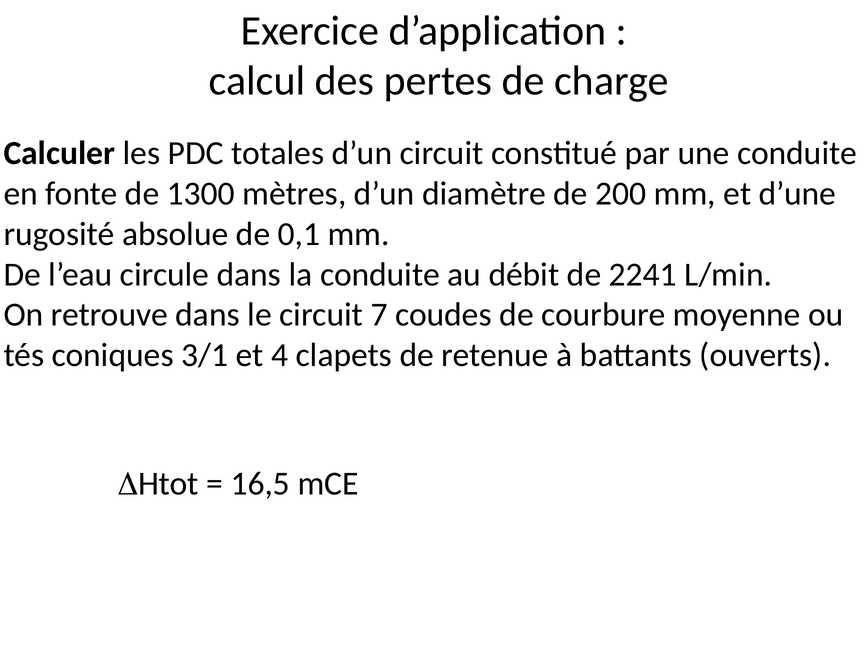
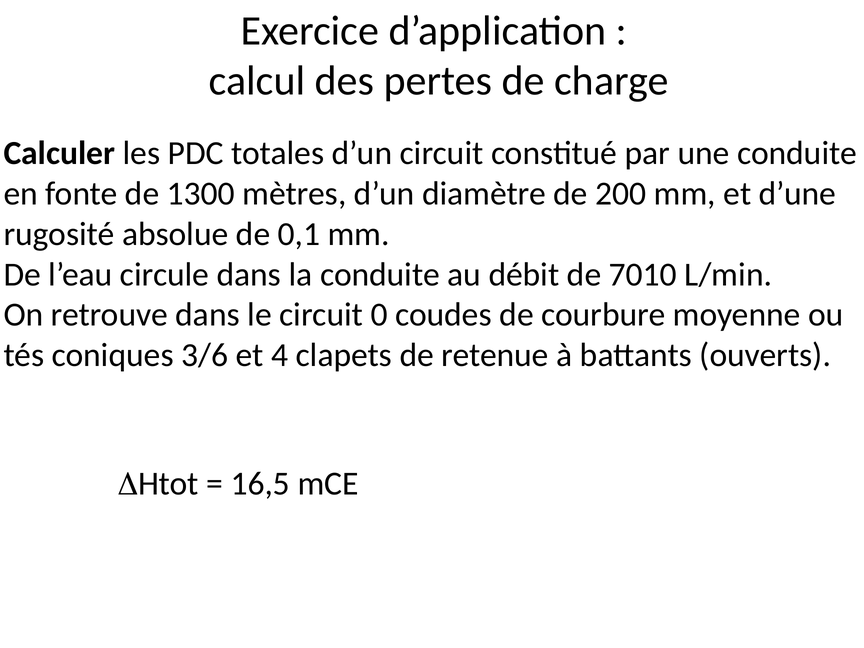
2241: 2241 -> 7010
7: 7 -> 0
3/1: 3/1 -> 3/6
